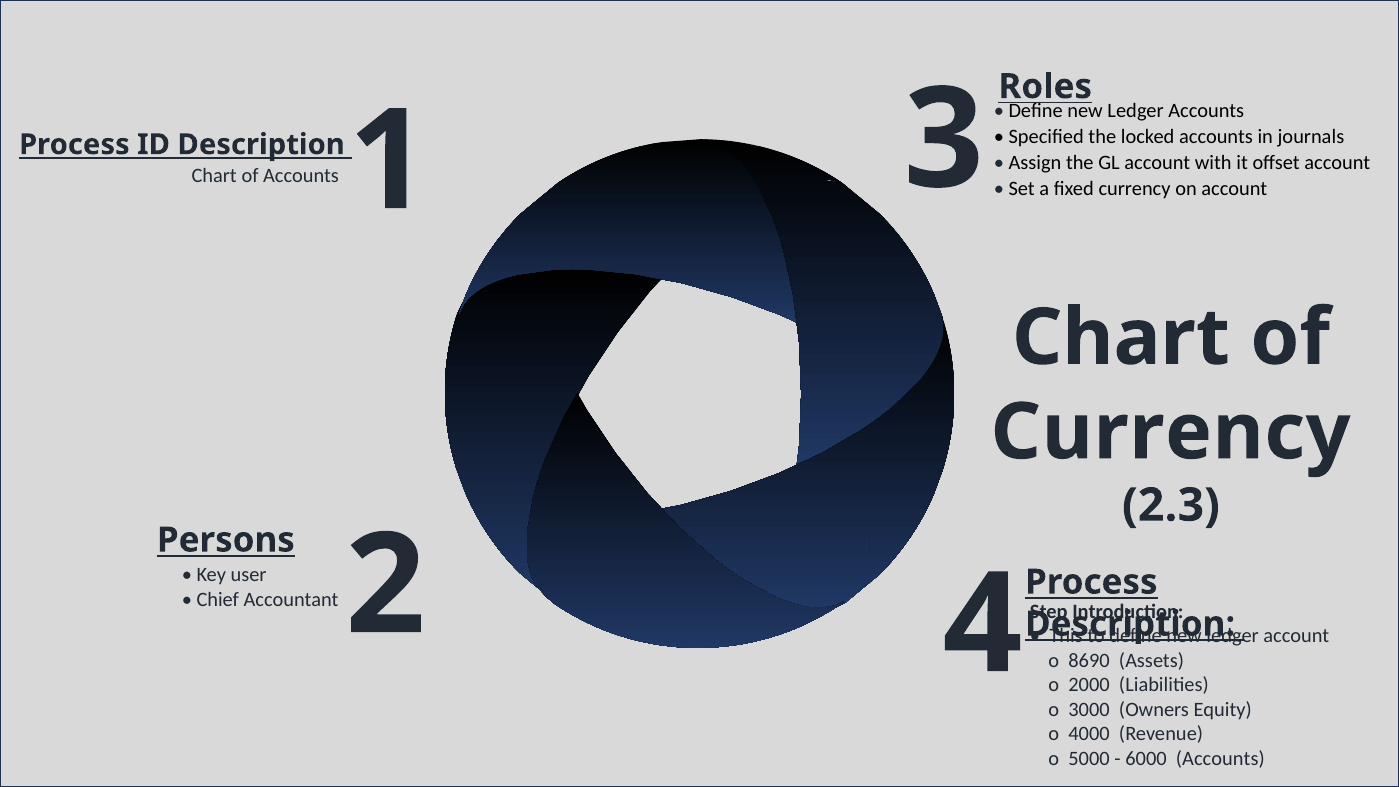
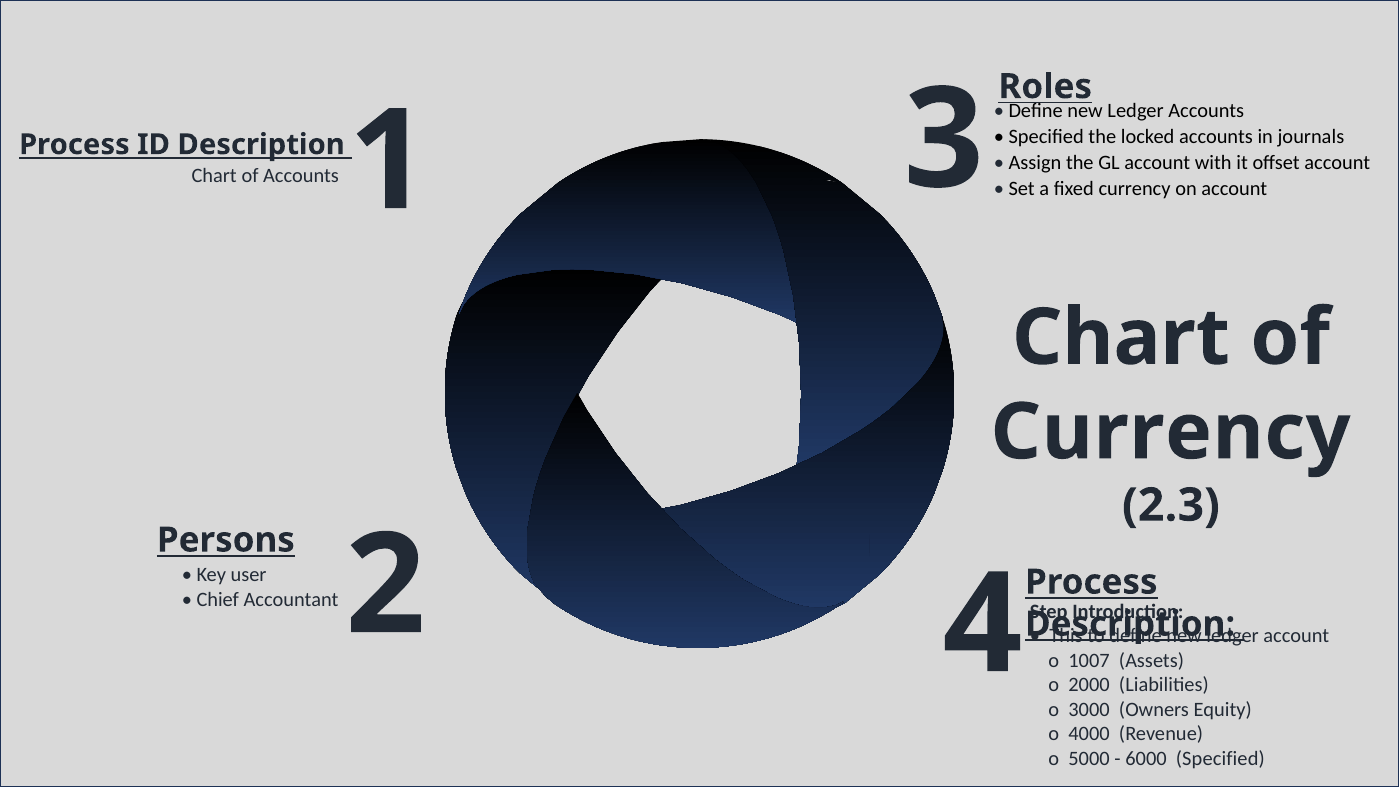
8690: 8690 -> 1007
6000 Accounts: Accounts -> Specified
